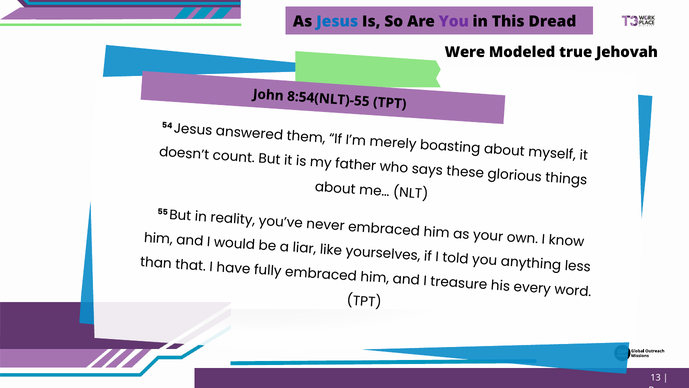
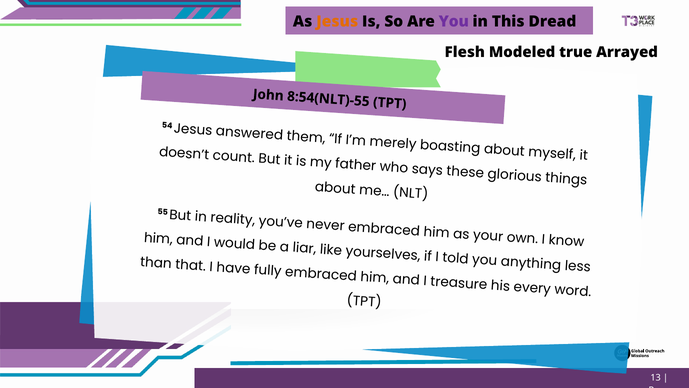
Jesus at (337, 21) colour: blue -> orange
Were: Were -> Flesh
Jehovah: Jehovah -> Arrayed
